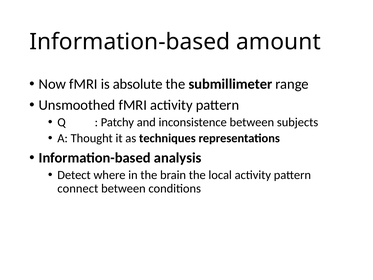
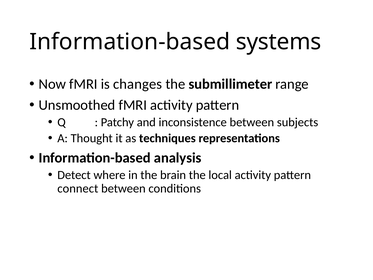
amount: amount -> systems
absolute: absolute -> changes
